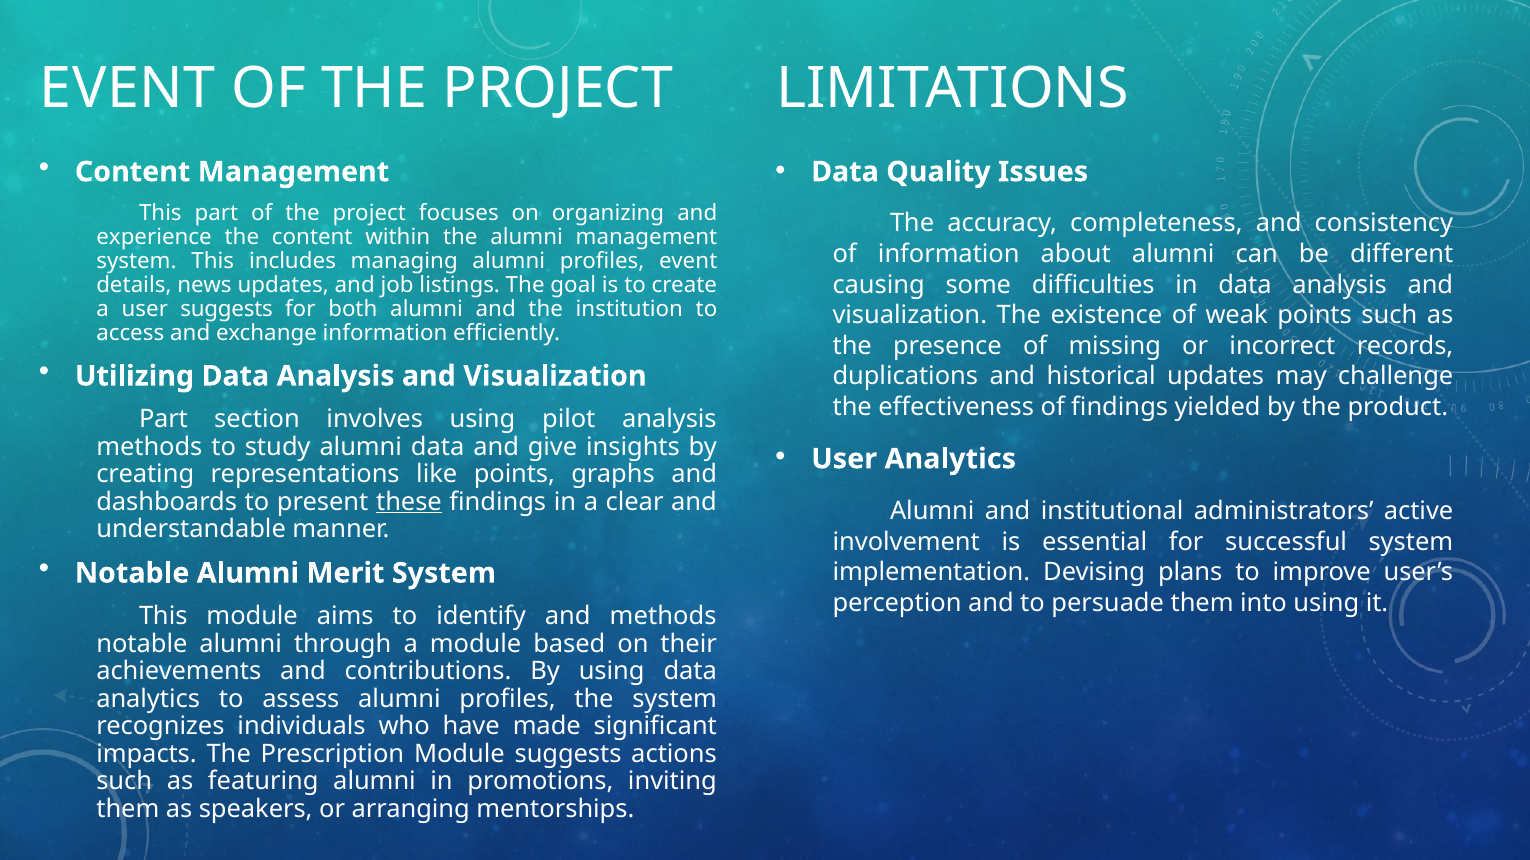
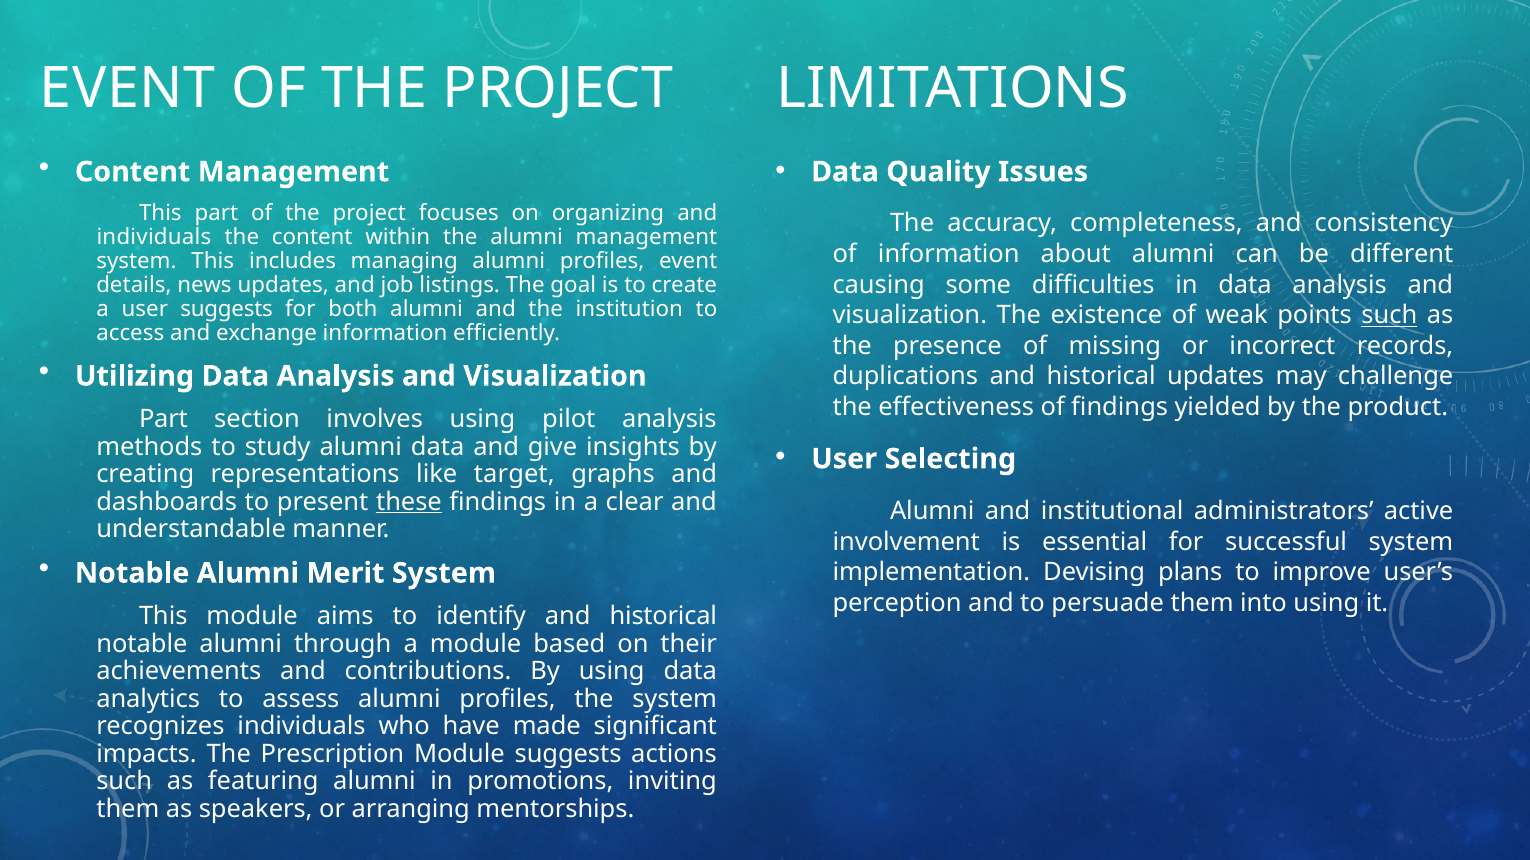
experience at (154, 237): experience -> individuals
such at (1389, 316) underline: none -> present
User Analytics: Analytics -> Selecting
like points: points -> target
identify and methods: methods -> historical
